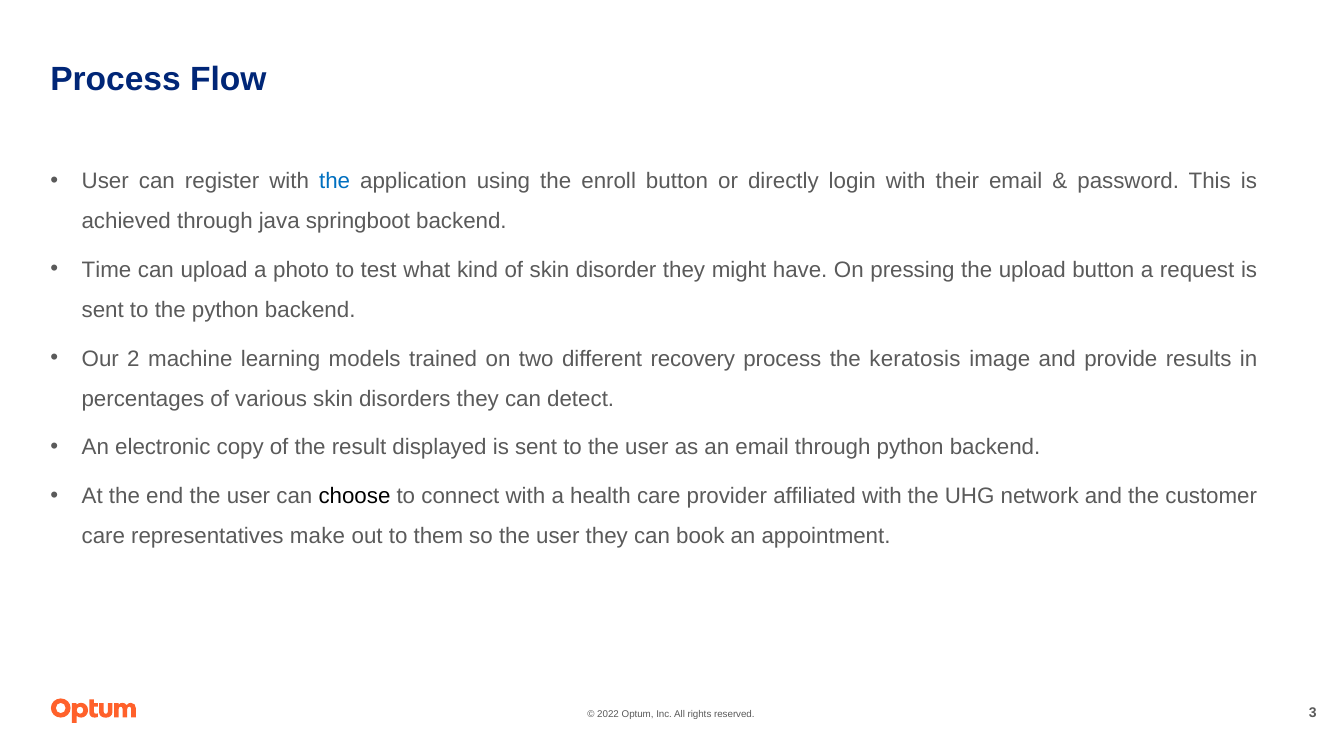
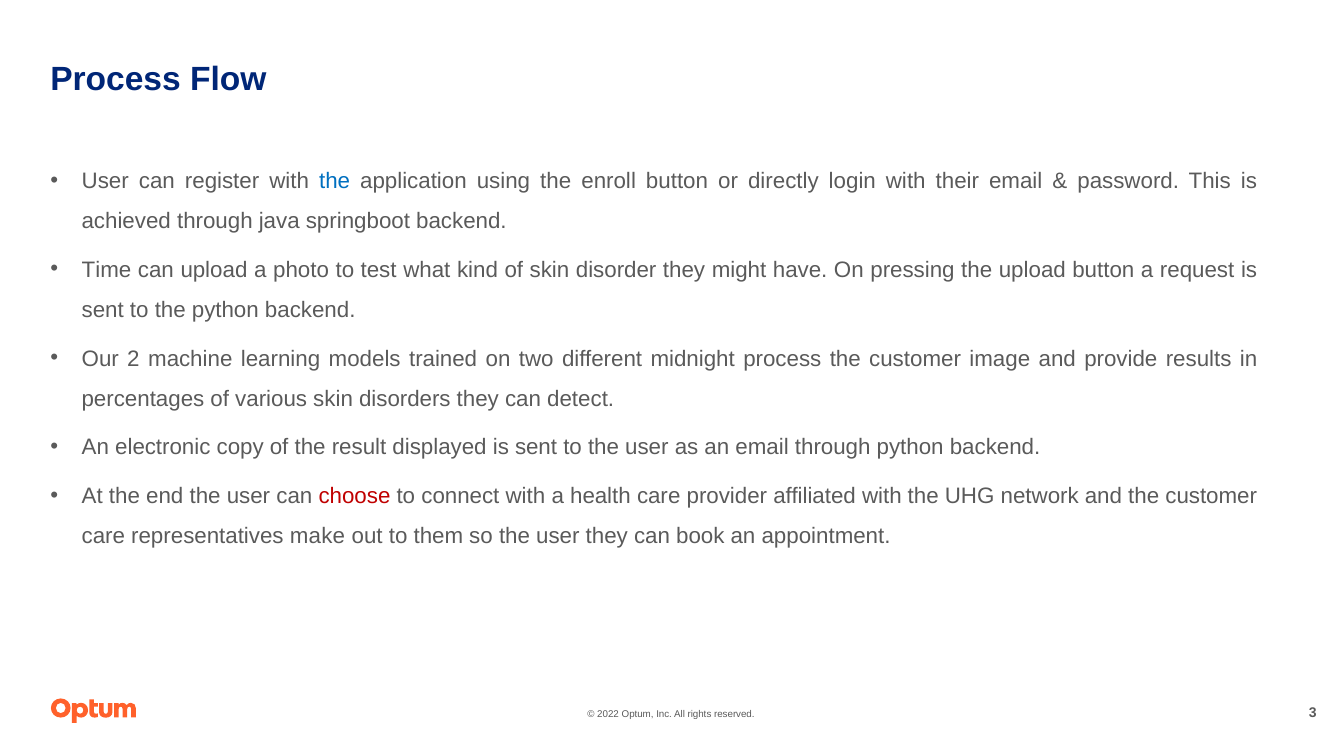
recovery: recovery -> midnight
process the keratosis: keratosis -> customer
choose colour: black -> red
